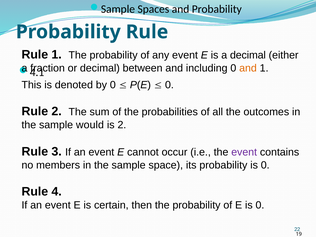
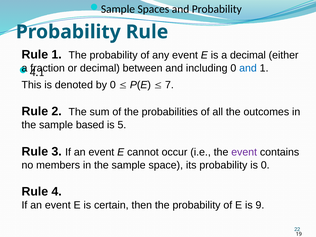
and at (248, 68) colour: orange -> blue
0 at (169, 85): 0 -> 7
would: would -> based
is 2: 2 -> 5
E is 0: 0 -> 9
